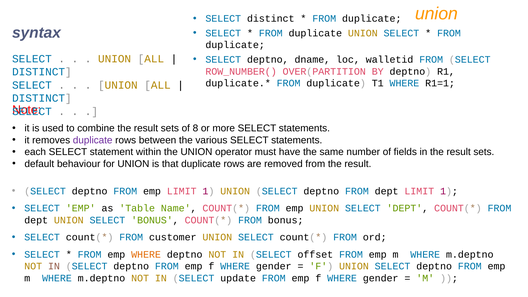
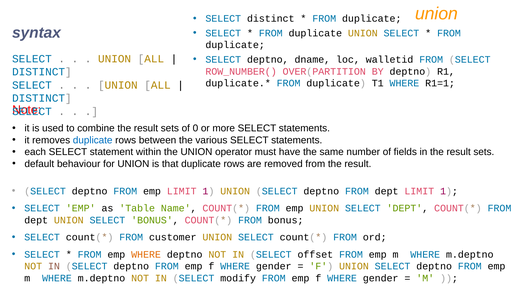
8: 8 -> 0
duplicate at (93, 140) colour: purple -> blue
update: update -> modify
